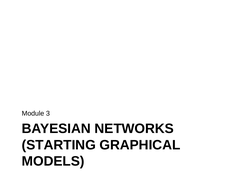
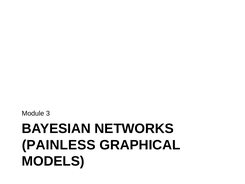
STARTING: STARTING -> PAINLESS
